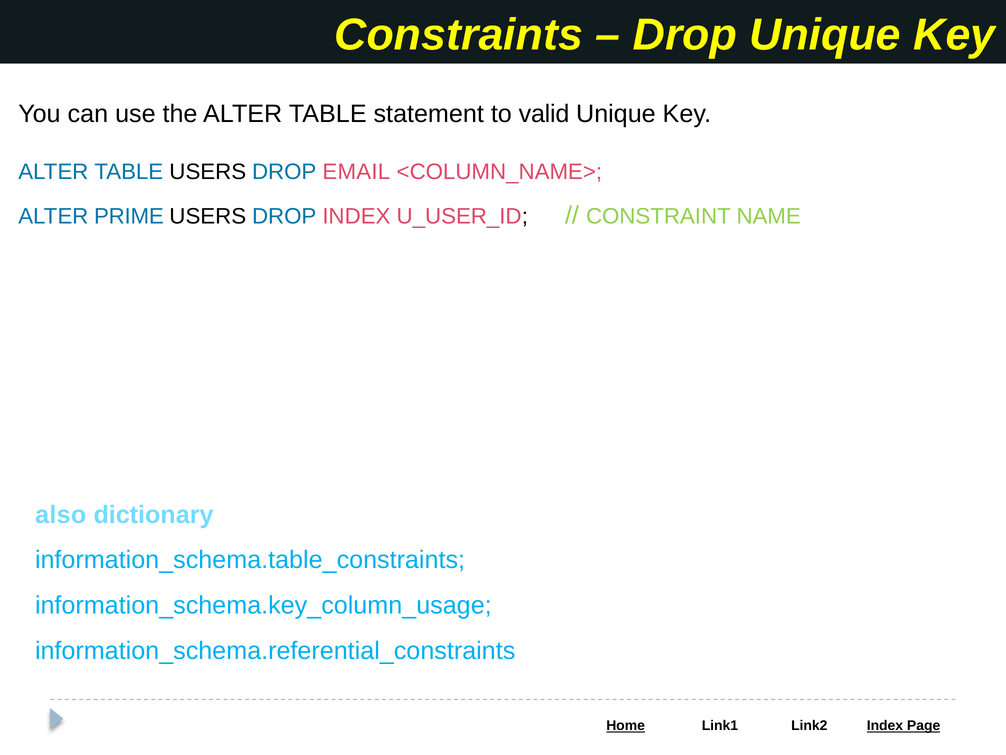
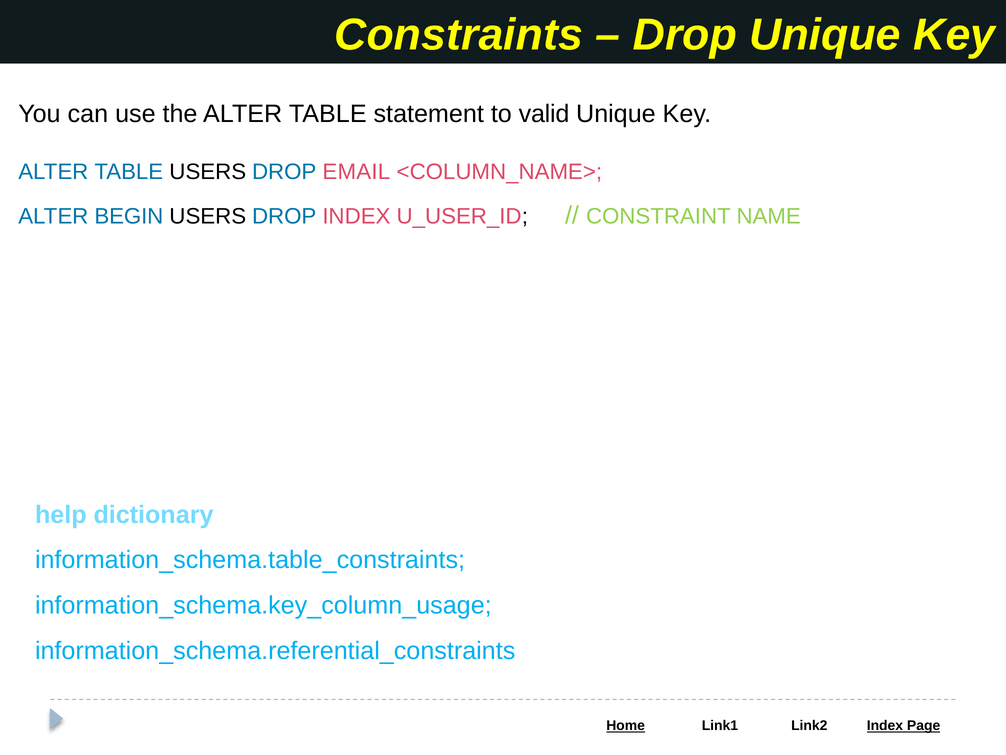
PRIME: PRIME -> BEGIN
also: also -> help
